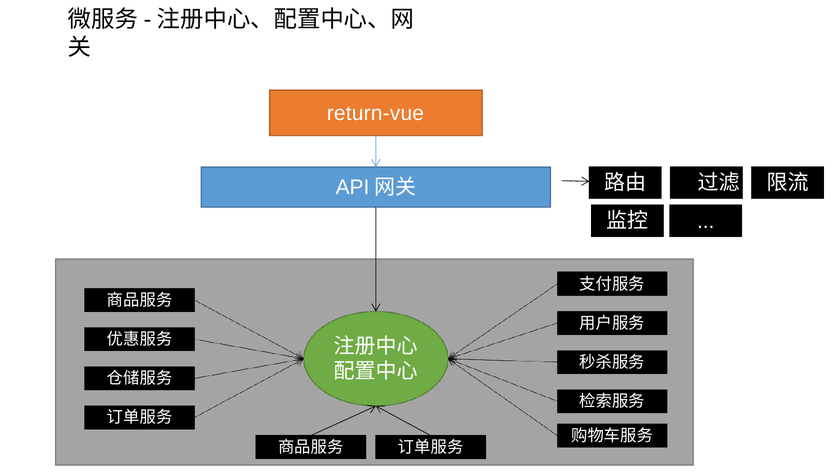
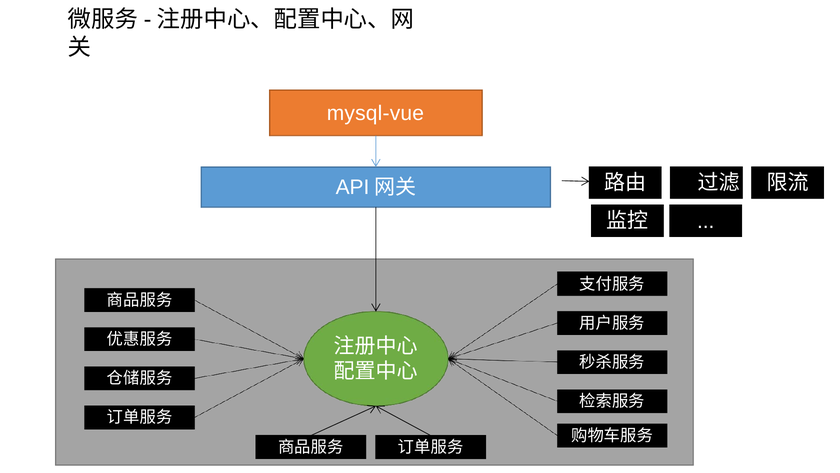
return-vue: return-vue -> mysql-vue
